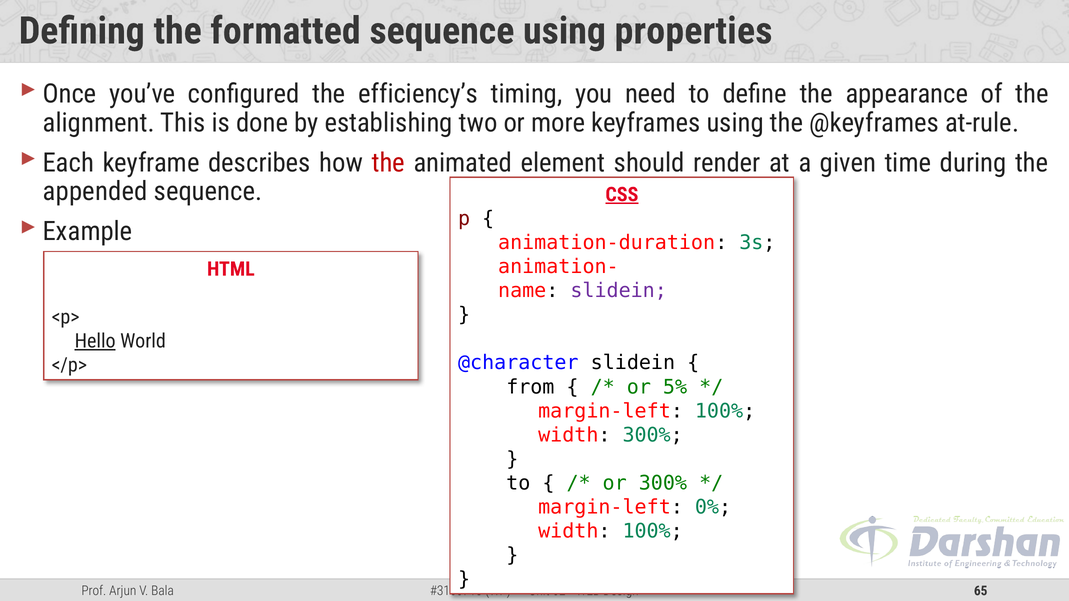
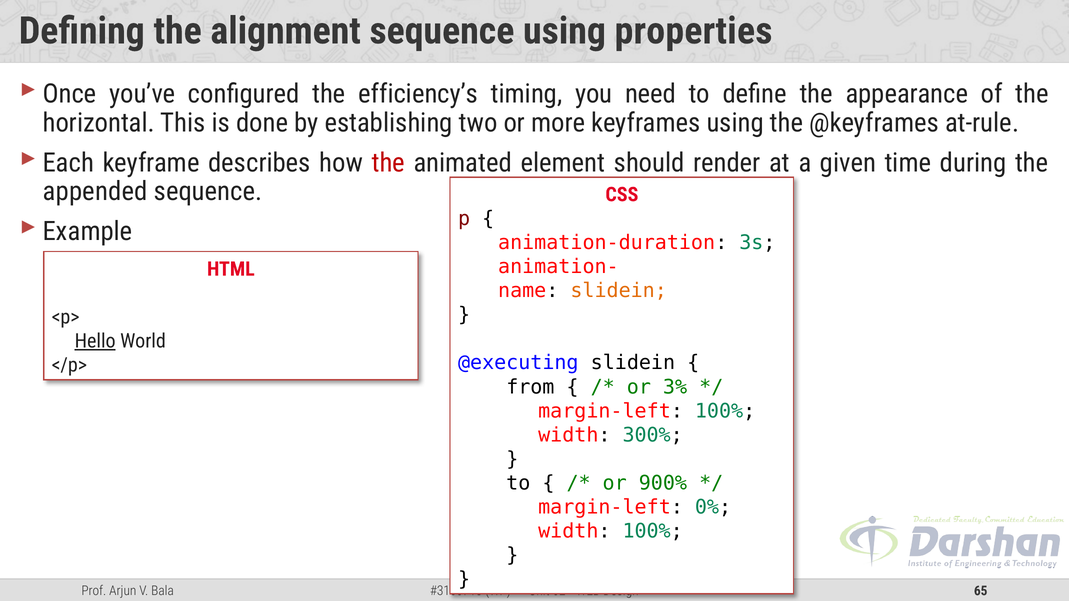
formatted: formatted -> alignment
alignment: alignment -> horizontal
CSS underline: present -> none
slidein at (619, 291) colour: purple -> orange
@character: @character -> @executing
5%: 5% -> 3%
or 300%: 300% -> 900%
